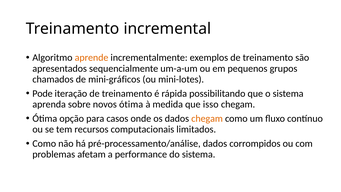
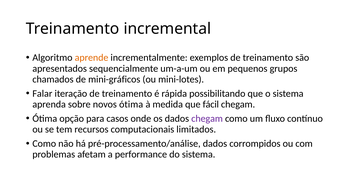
Pode: Pode -> Falar
isso: isso -> fácil
chegam at (207, 118) colour: orange -> purple
